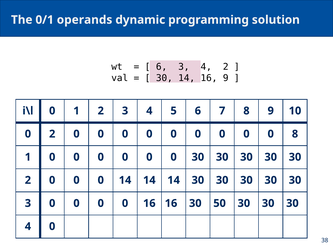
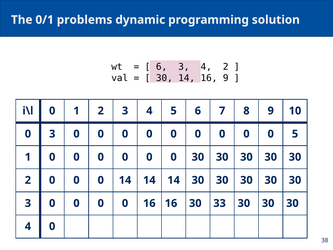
operands: operands -> problems
0 2: 2 -> 3
0 8: 8 -> 5
50: 50 -> 33
